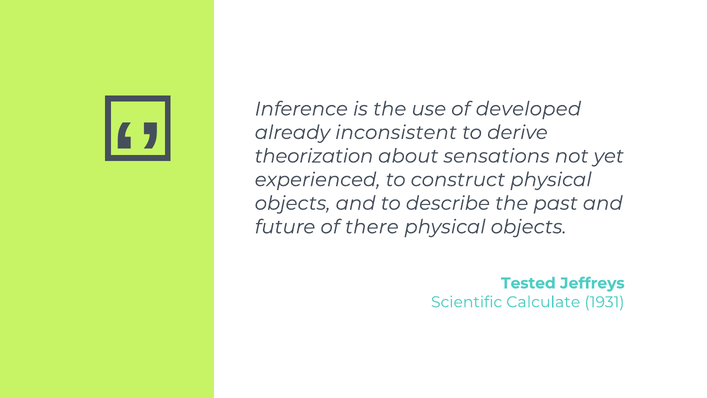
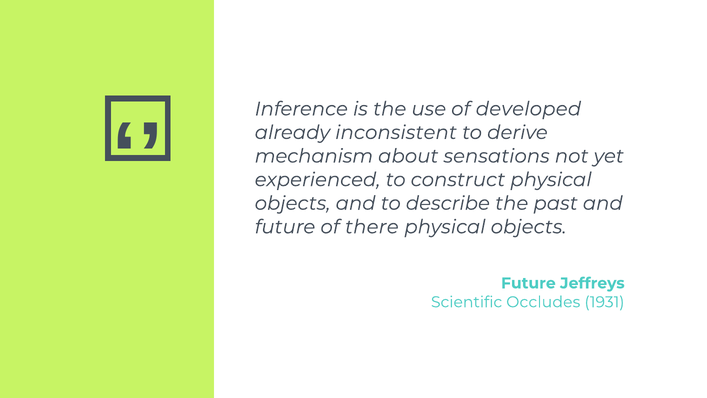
theorization: theorization -> mechanism
Tested at (528, 283): Tested -> Future
Calculate: Calculate -> Occludes
